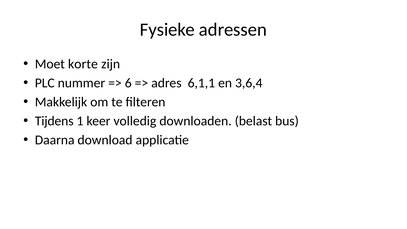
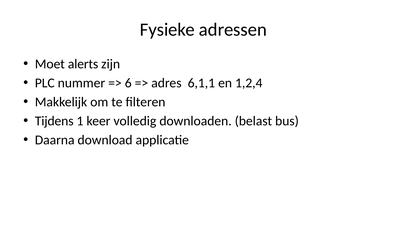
korte: korte -> alerts
3,6,4: 3,6,4 -> 1,2,4
